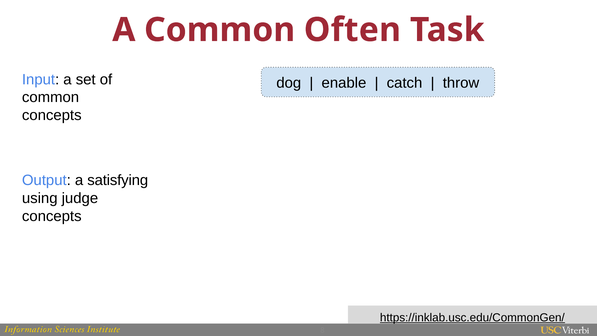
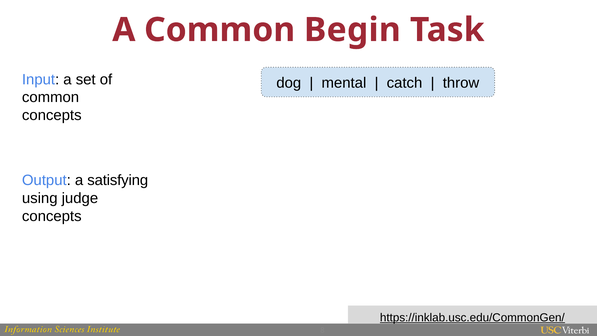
Often: Often -> Begin
enable: enable -> mental
